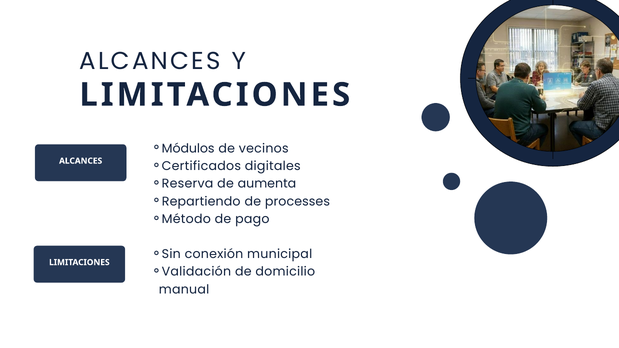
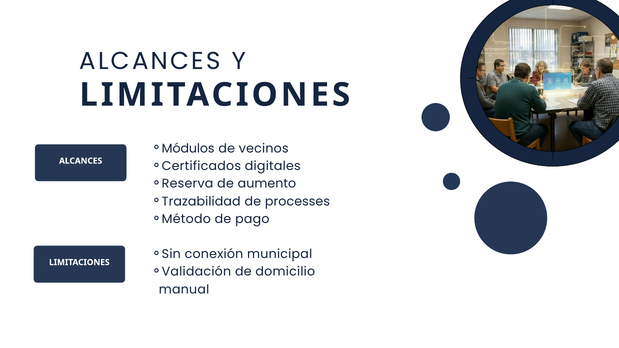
aumenta: aumenta -> aumento
Repartiendo: Repartiendo -> Trazabilidad
